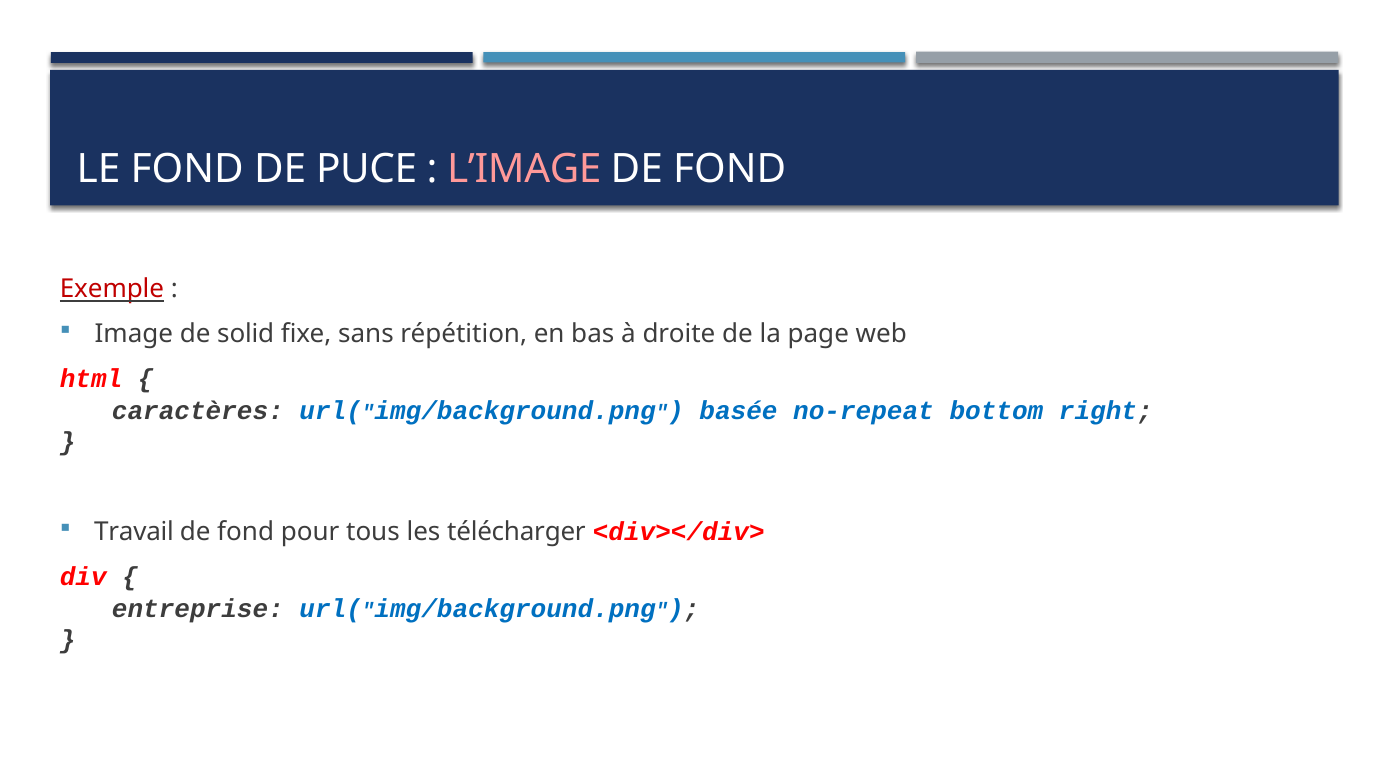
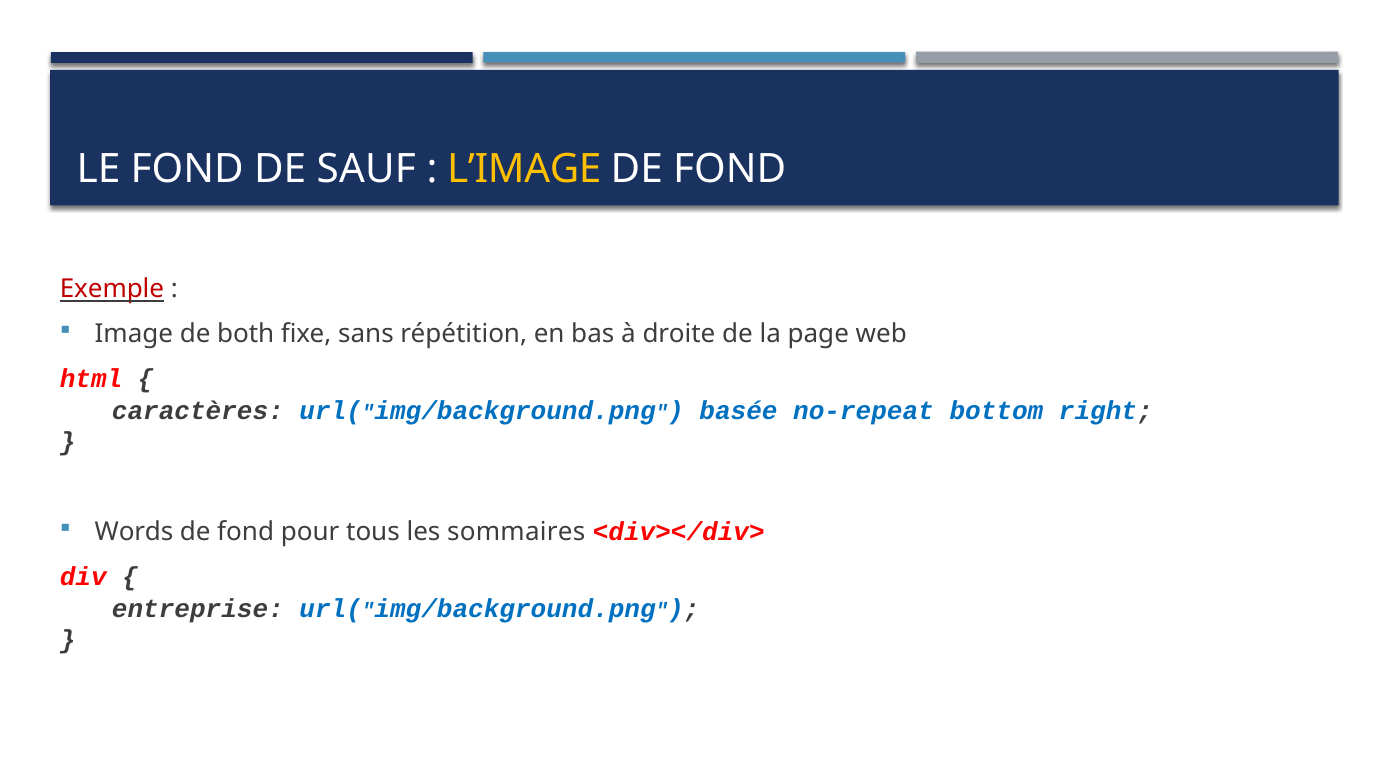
PUCE: PUCE -> SAUF
L’IMAGE colour: pink -> yellow
solid: solid -> both
Travail: Travail -> Words
télécharger: télécharger -> sommaires
